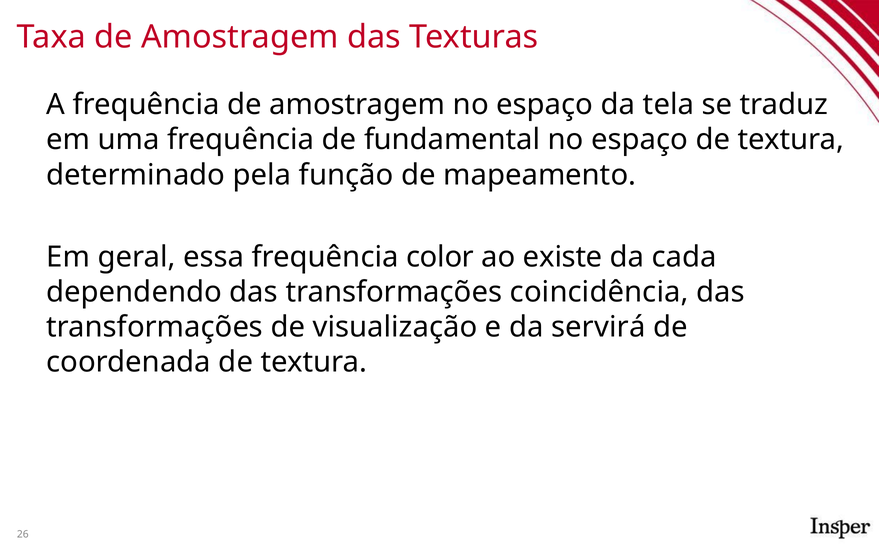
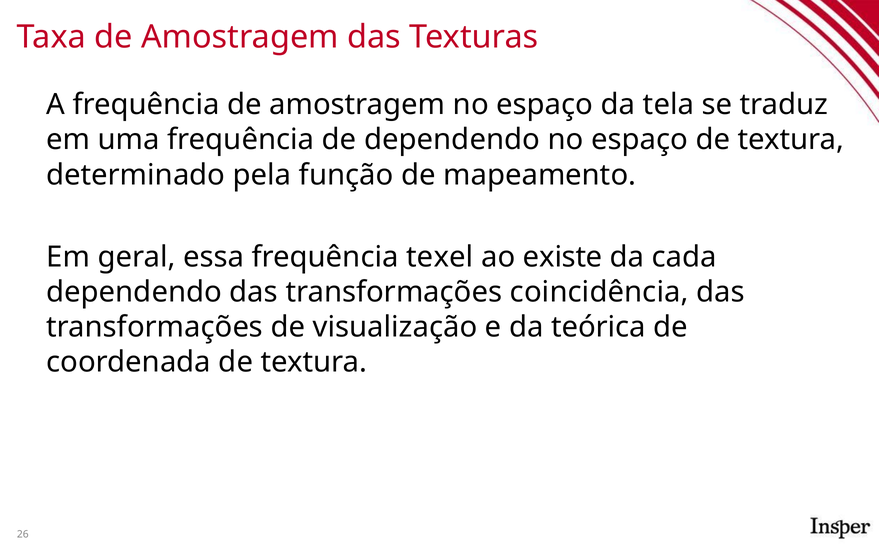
de fundamental: fundamental -> dependendo
color: color -> texel
servirá: servirá -> teórica
